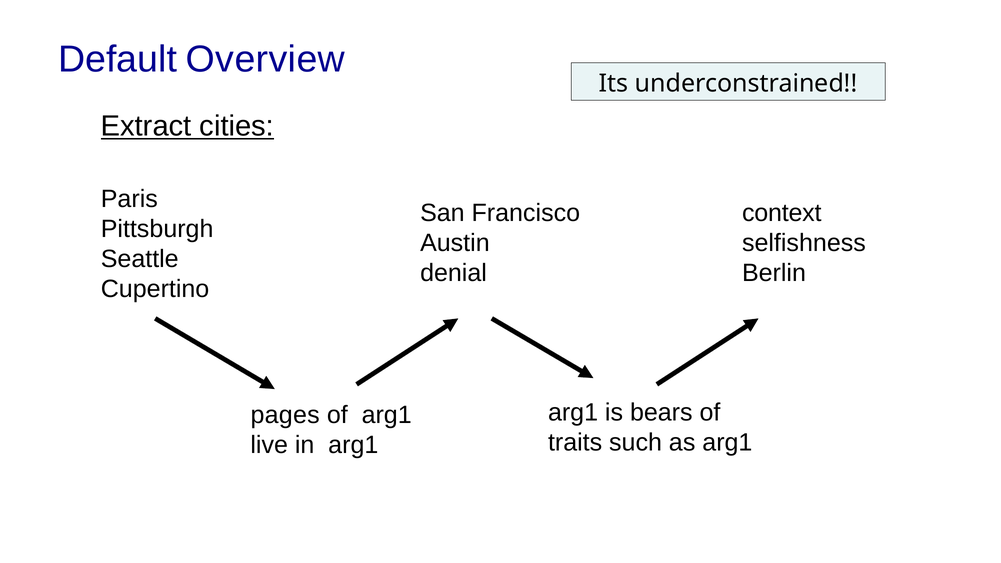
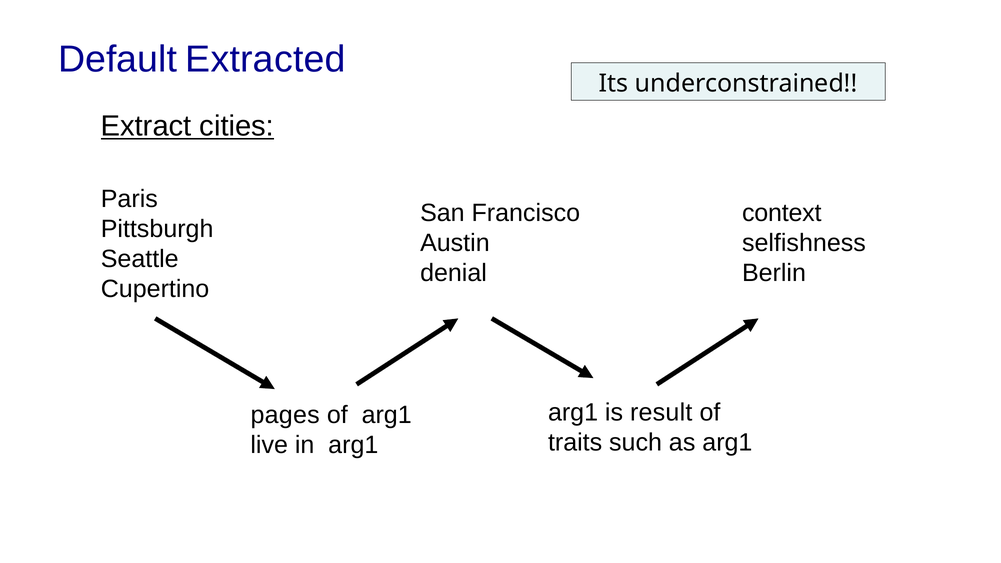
Overview: Overview -> Extracted
bears: bears -> result
